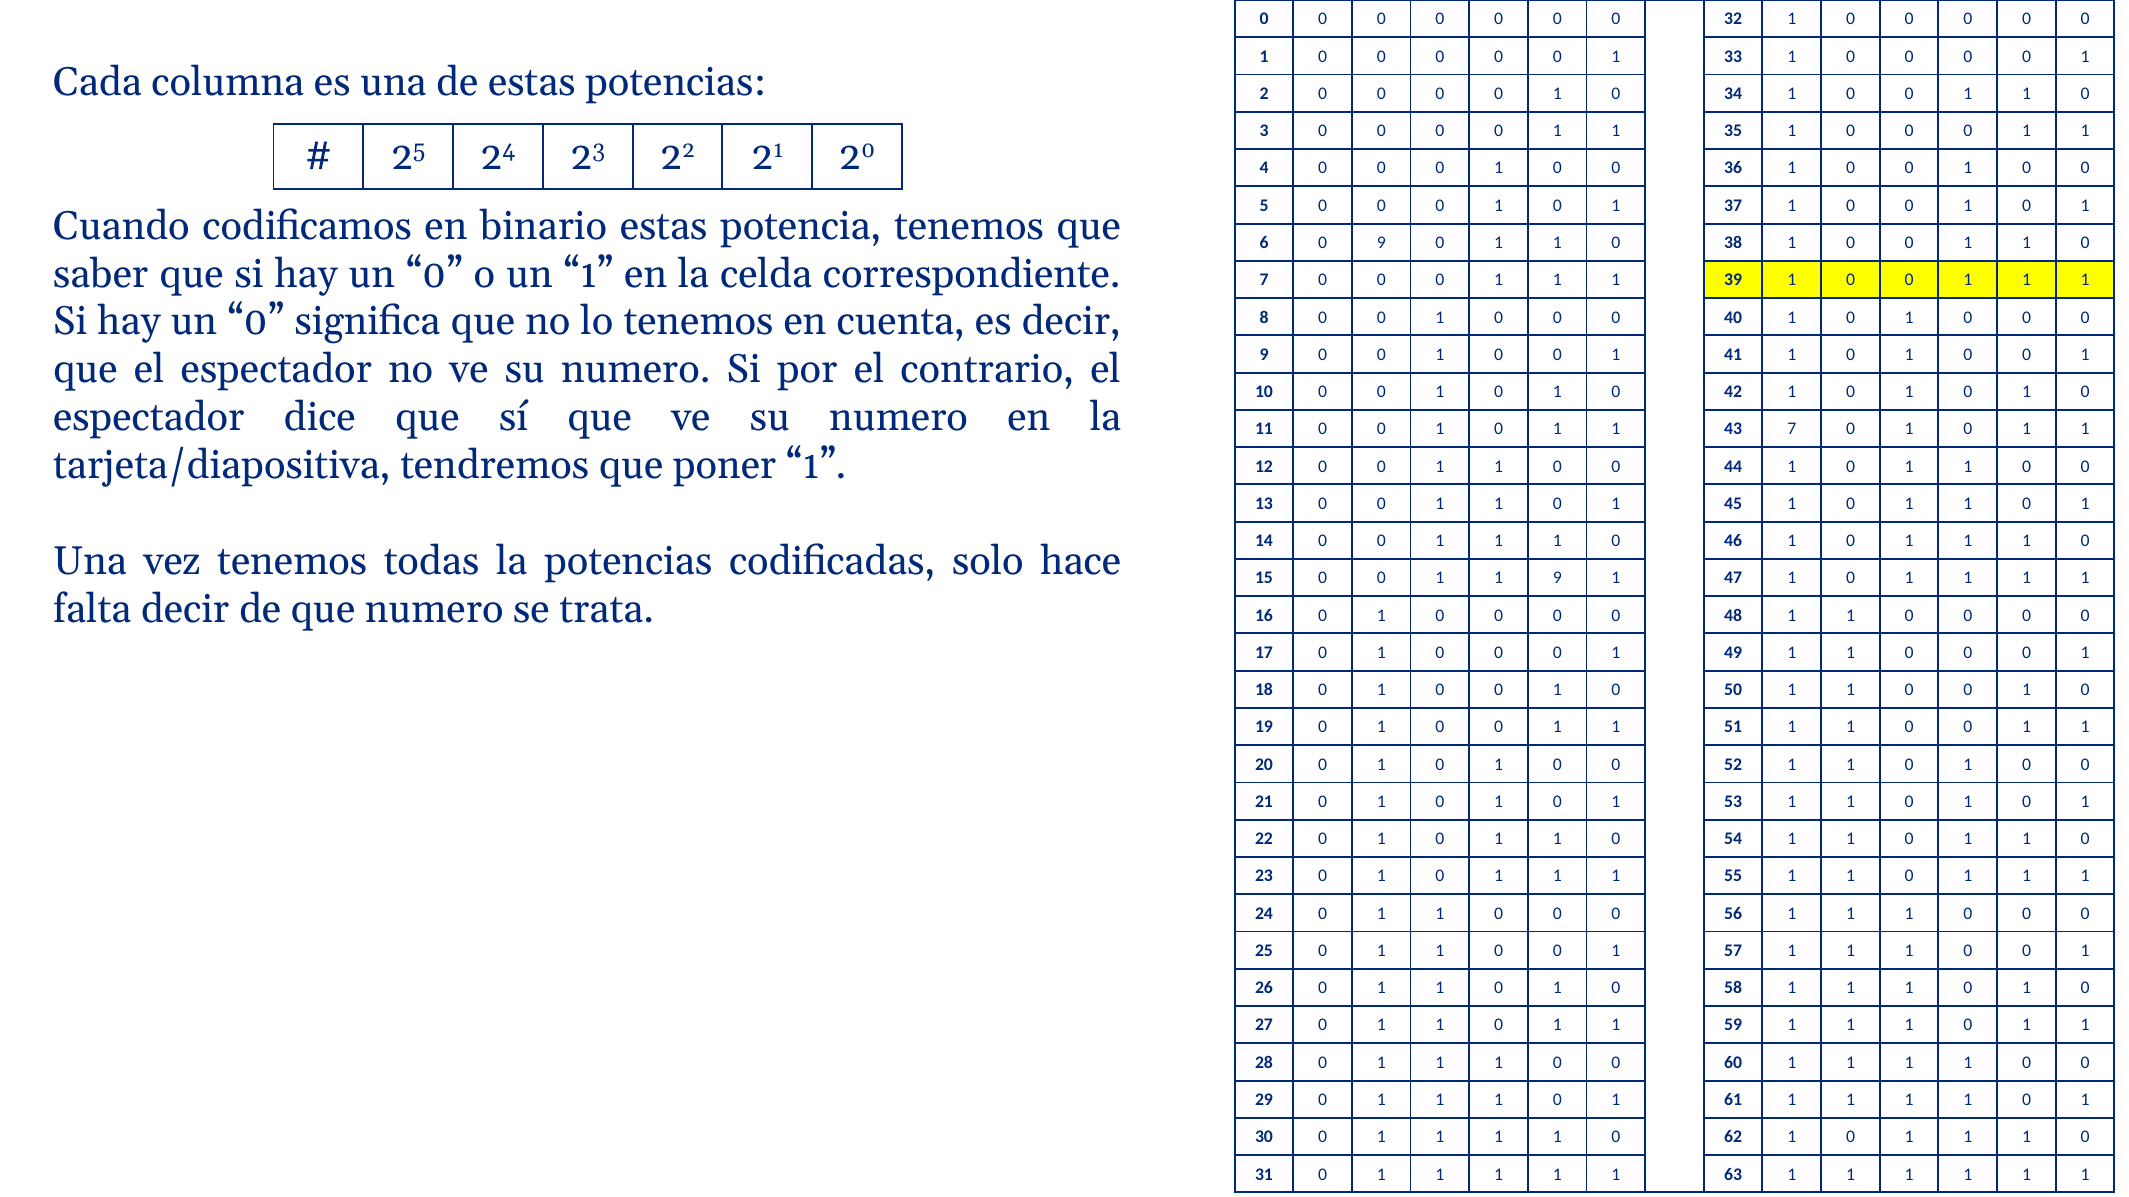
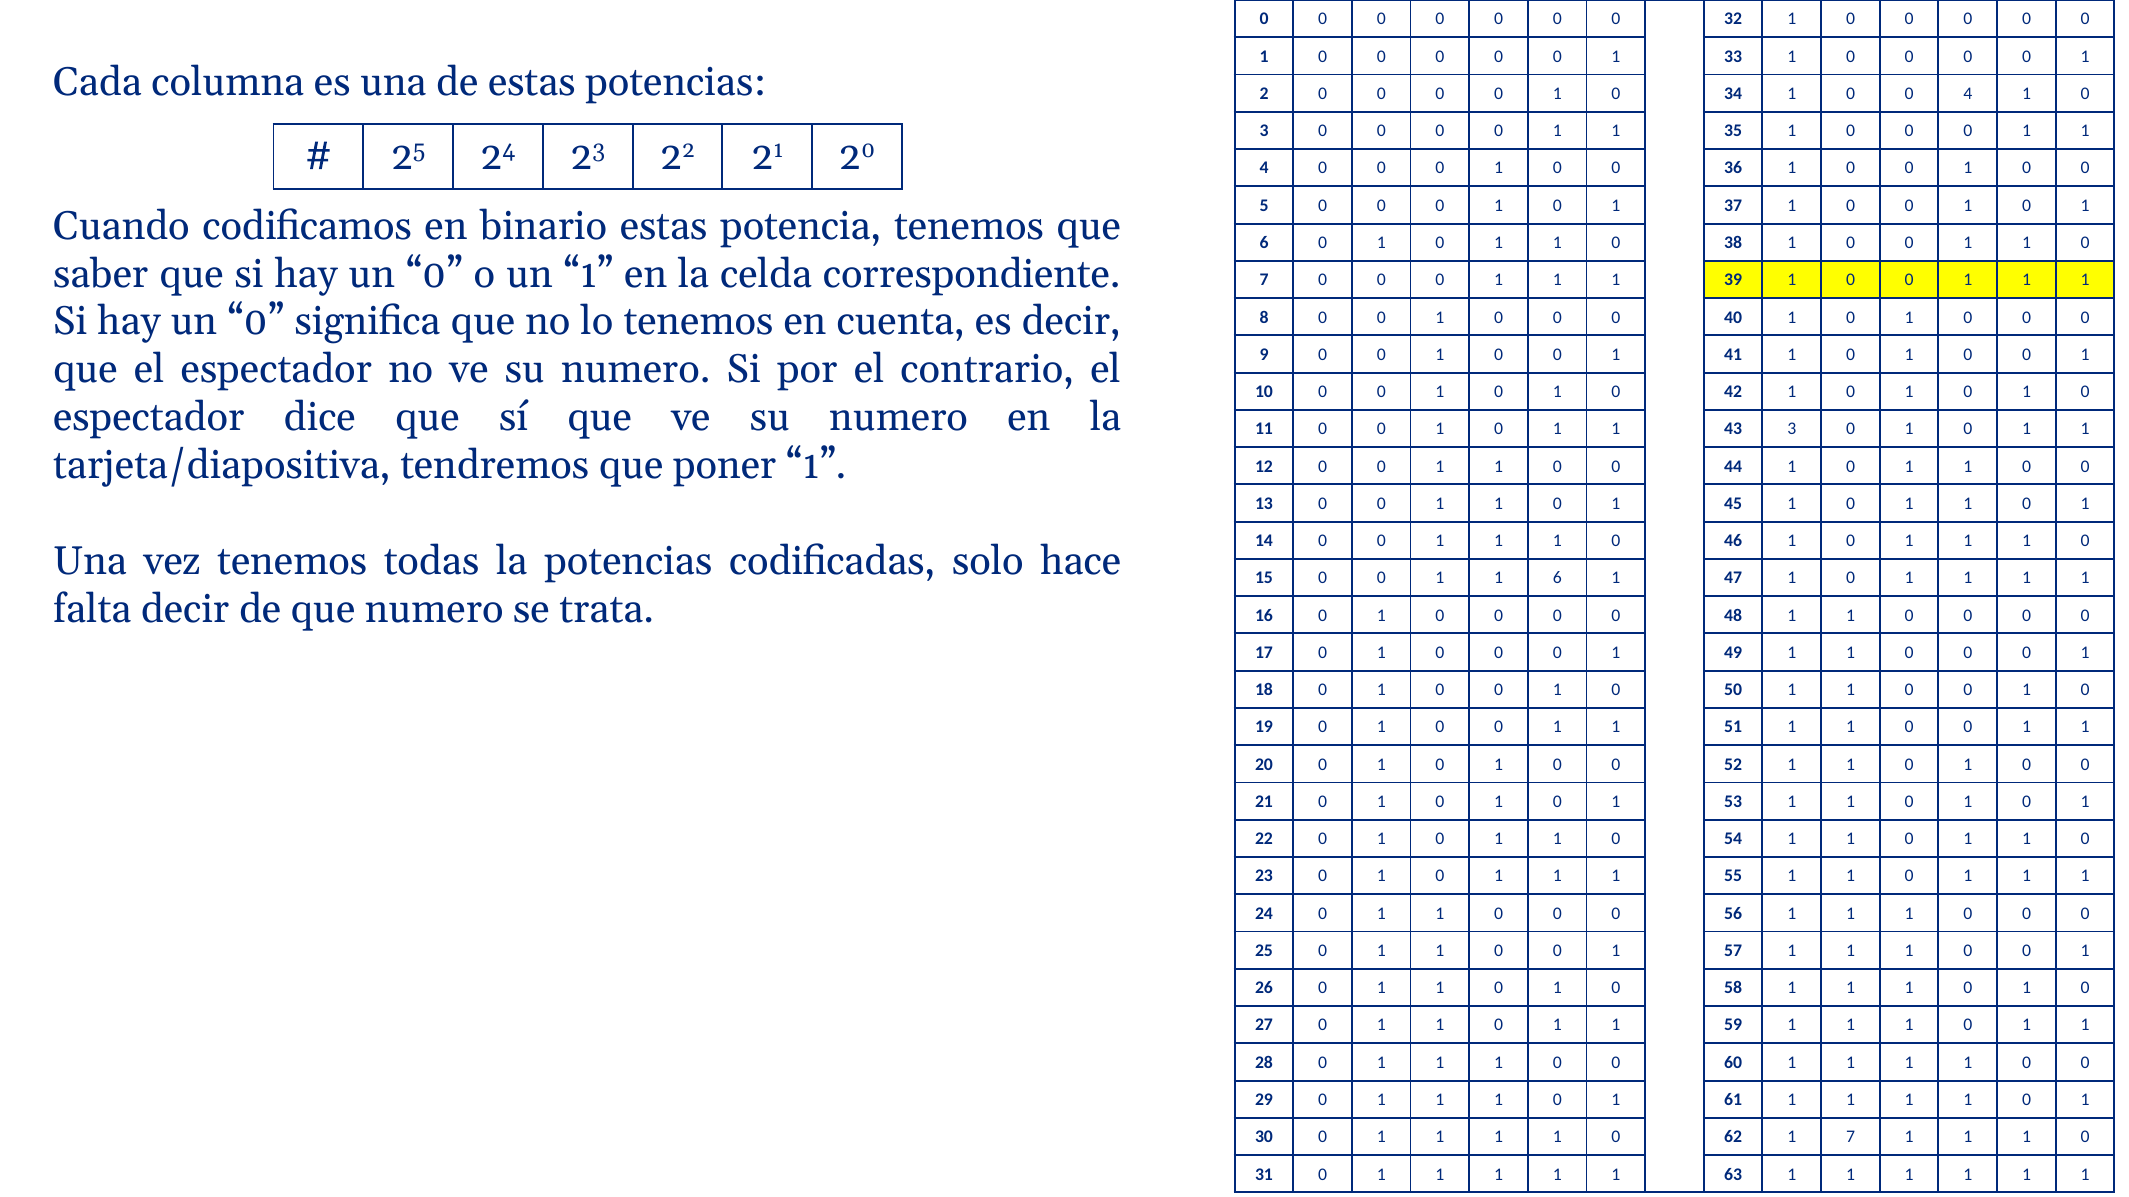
1 at (1968, 94): 1 -> 4
6 0 9: 9 -> 1
43 7: 7 -> 3
1 1 9: 9 -> 6
62 1 0: 0 -> 7
